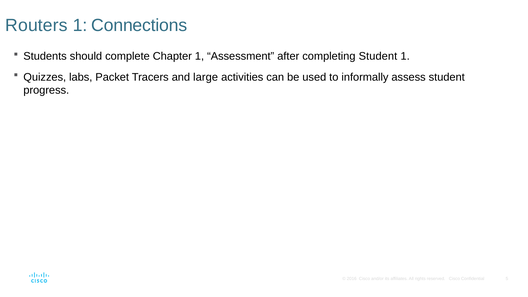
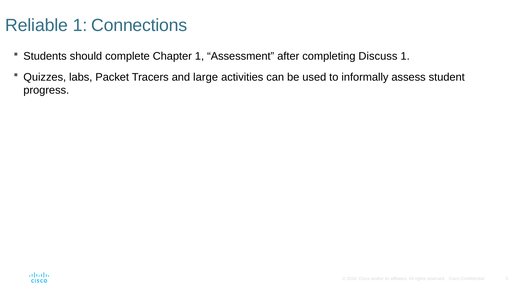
Routers: Routers -> Reliable
completing Student: Student -> Discuss
